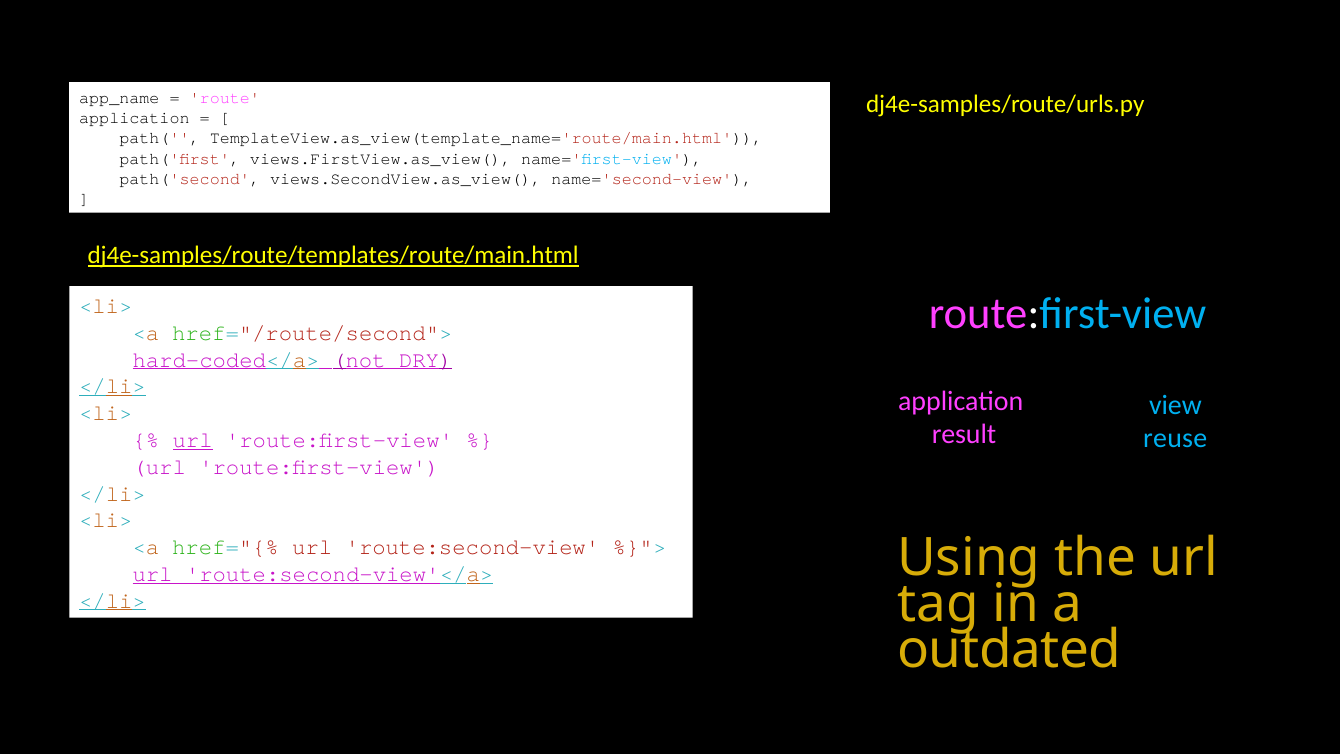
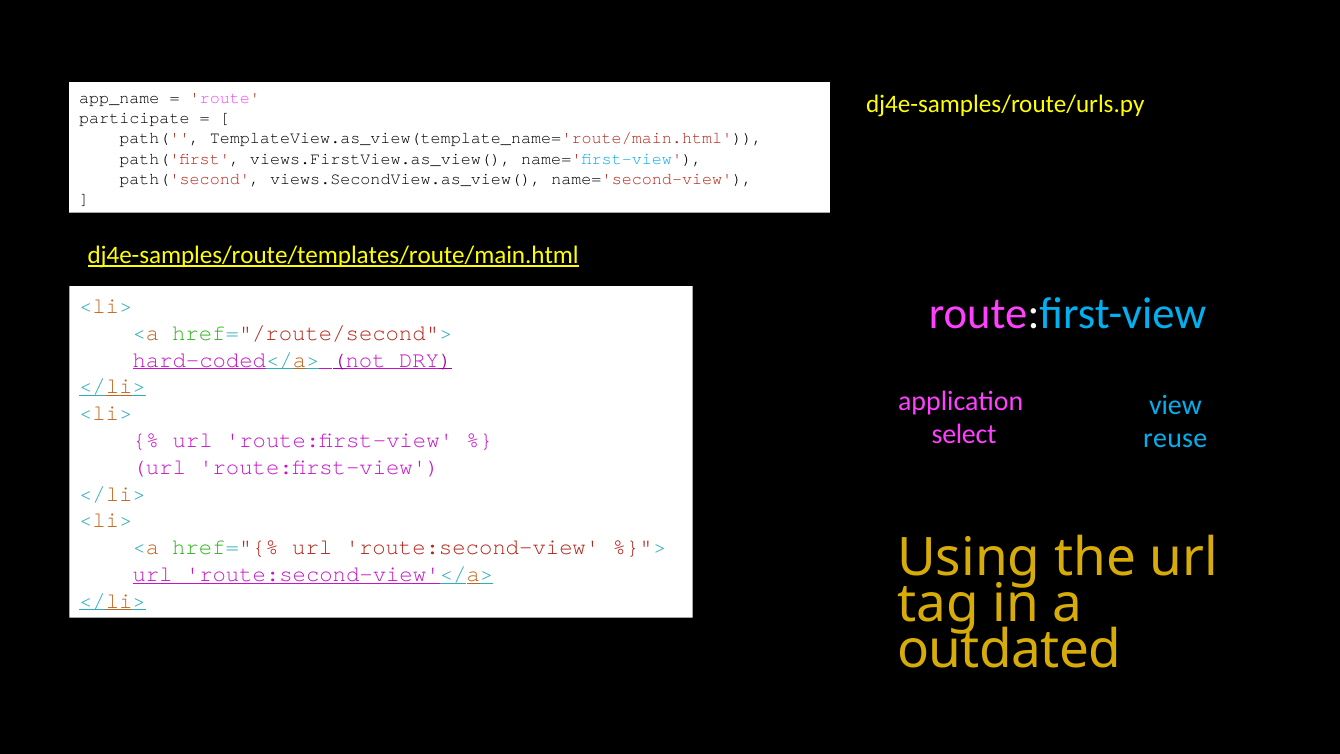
application at (134, 118): application -> participate
result: result -> select
url at (193, 440) underline: present -> none
